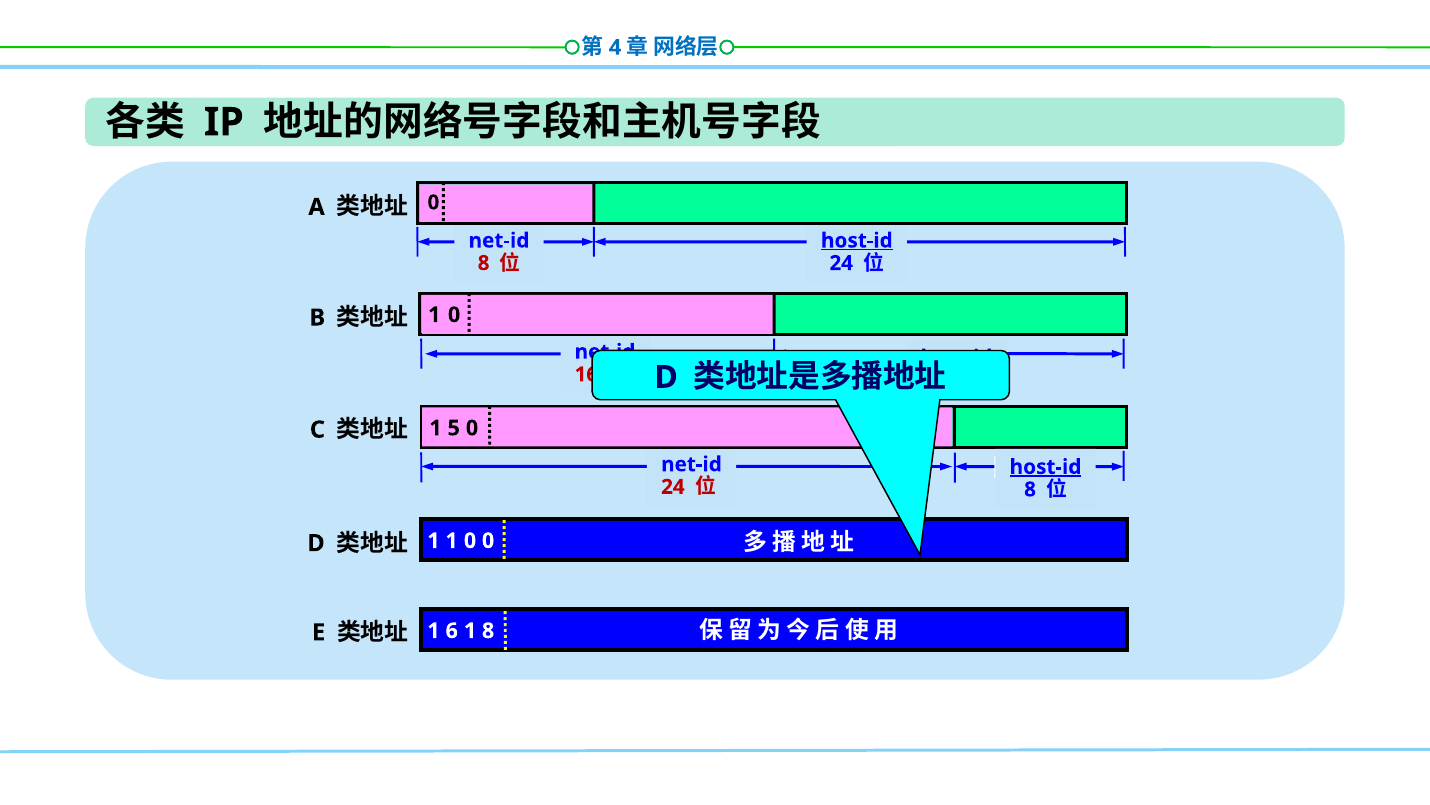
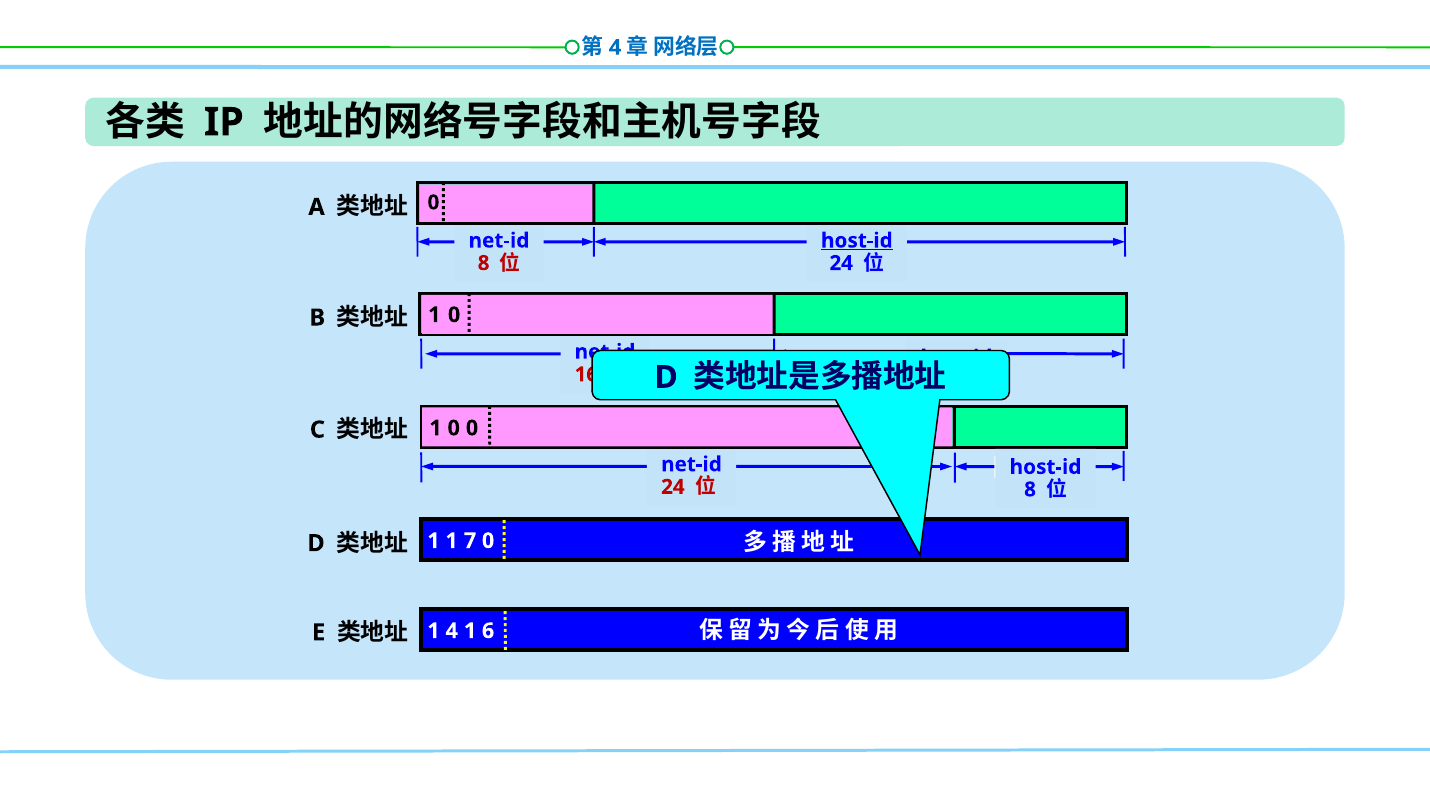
1 5: 5 -> 0
host-id at (1045, 467) underline: present -> none
1 0: 0 -> 7
1 6: 6 -> 4
1 8: 8 -> 6
